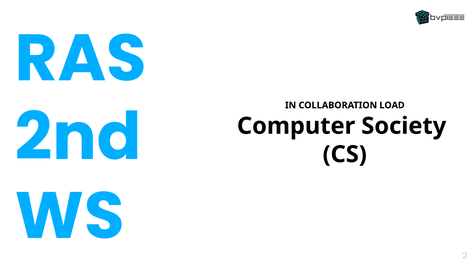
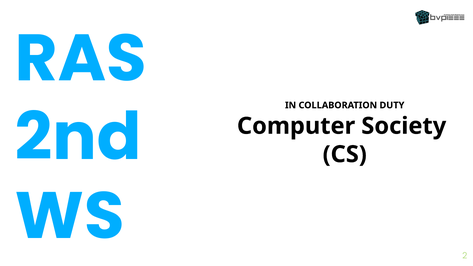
LOAD: LOAD -> DUTY
